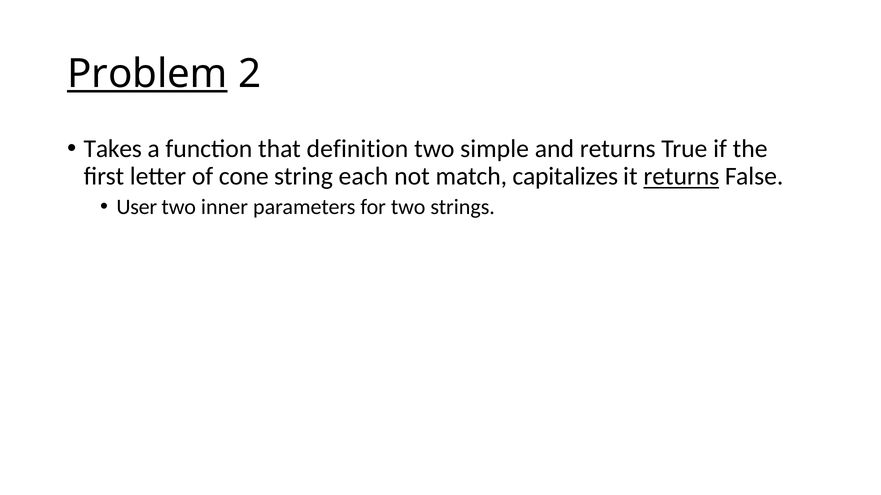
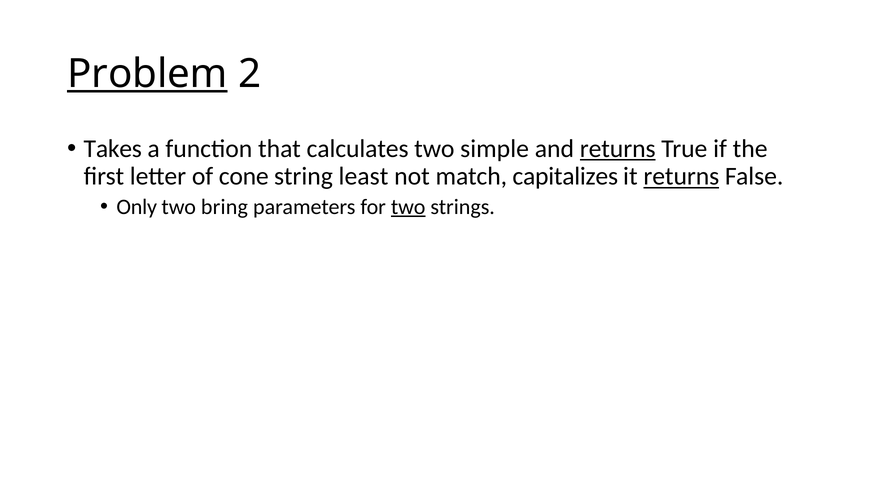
definition: definition -> calculates
returns at (618, 149) underline: none -> present
each: each -> least
User: User -> Only
inner: inner -> bring
two at (408, 207) underline: none -> present
